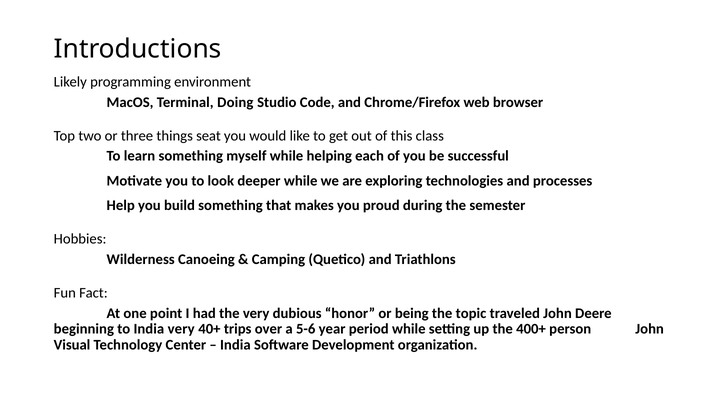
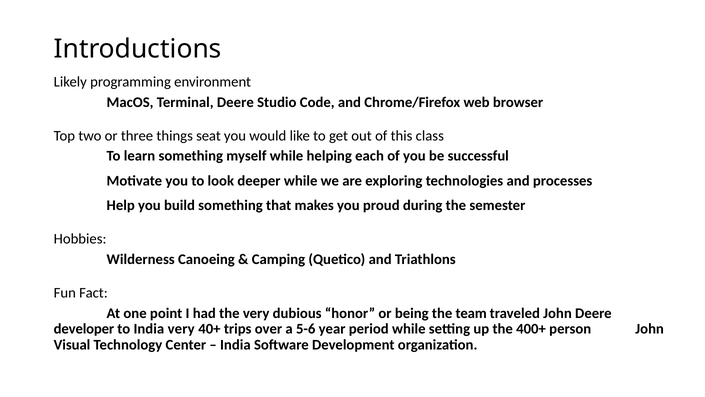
Terminal Doing: Doing -> Deere
topic: topic -> team
beginning: beginning -> developer
